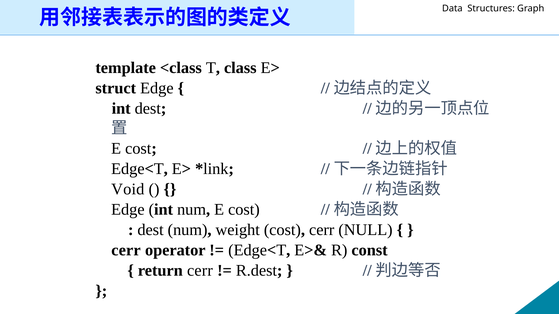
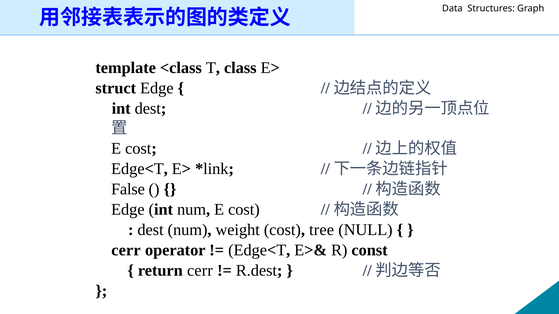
Void: Void -> False
cost cerr: cerr -> tree
